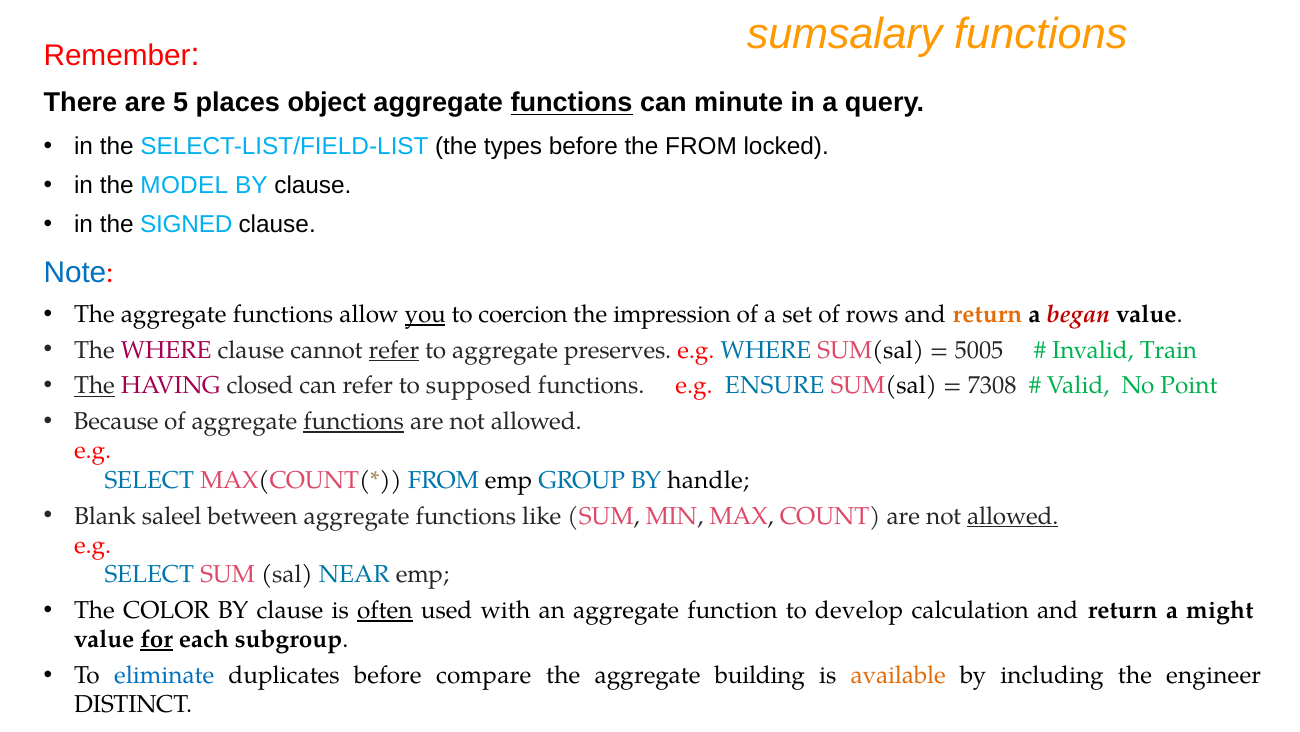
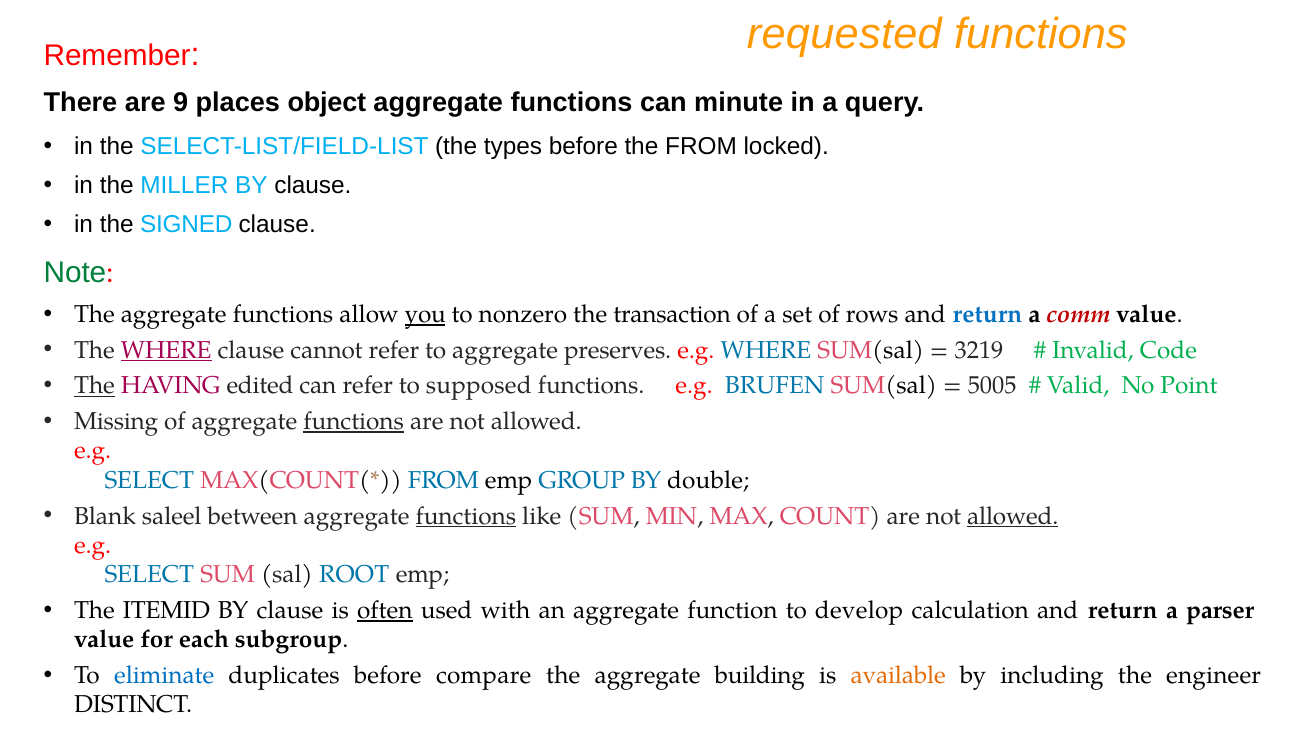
sumsalary: sumsalary -> requested
5: 5 -> 9
functions at (572, 103) underline: present -> none
MODEL: MODEL -> MILLER
Note colour: blue -> green
coercion: coercion -> nonzero
impression: impression -> transaction
return at (987, 314) colour: orange -> blue
began: began -> comm
WHERE at (166, 350) underline: none -> present
refer at (394, 350) underline: present -> none
5005: 5005 -> 3219
Train: Train -> Code
closed: closed -> edited
ENSURE: ENSURE -> BRUFEN
7308: 7308 -> 5005
Because: Because -> Missing
handle: handle -> double
functions at (466, 515) underline: none -> present
NEAR: NEAR -> ROOT
COLOR: COLOR -> ITEMID
might: might -> parser
for underline: present -> none
